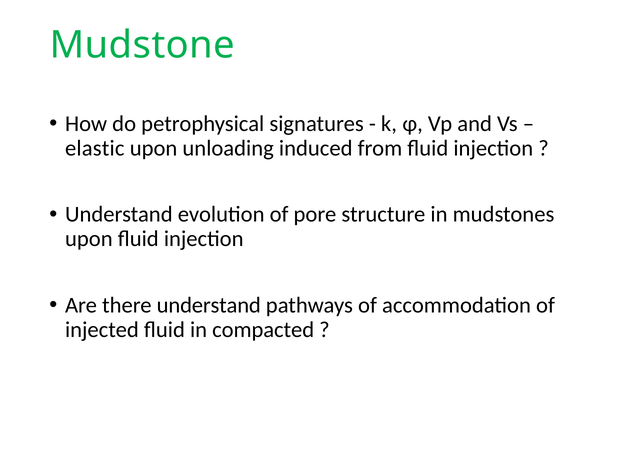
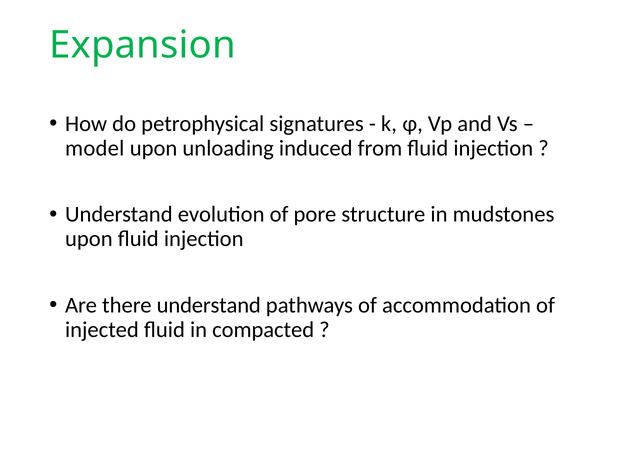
Mudstone: Mudstone -> Expansion
elastic: elastic -> model
